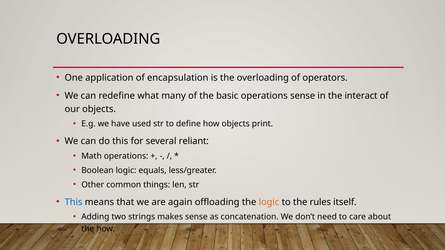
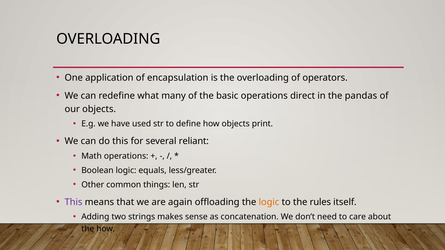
operations sense: sense -> direct
interact: interact -> pandas
This at (74, 202) colour: blue -> purple
